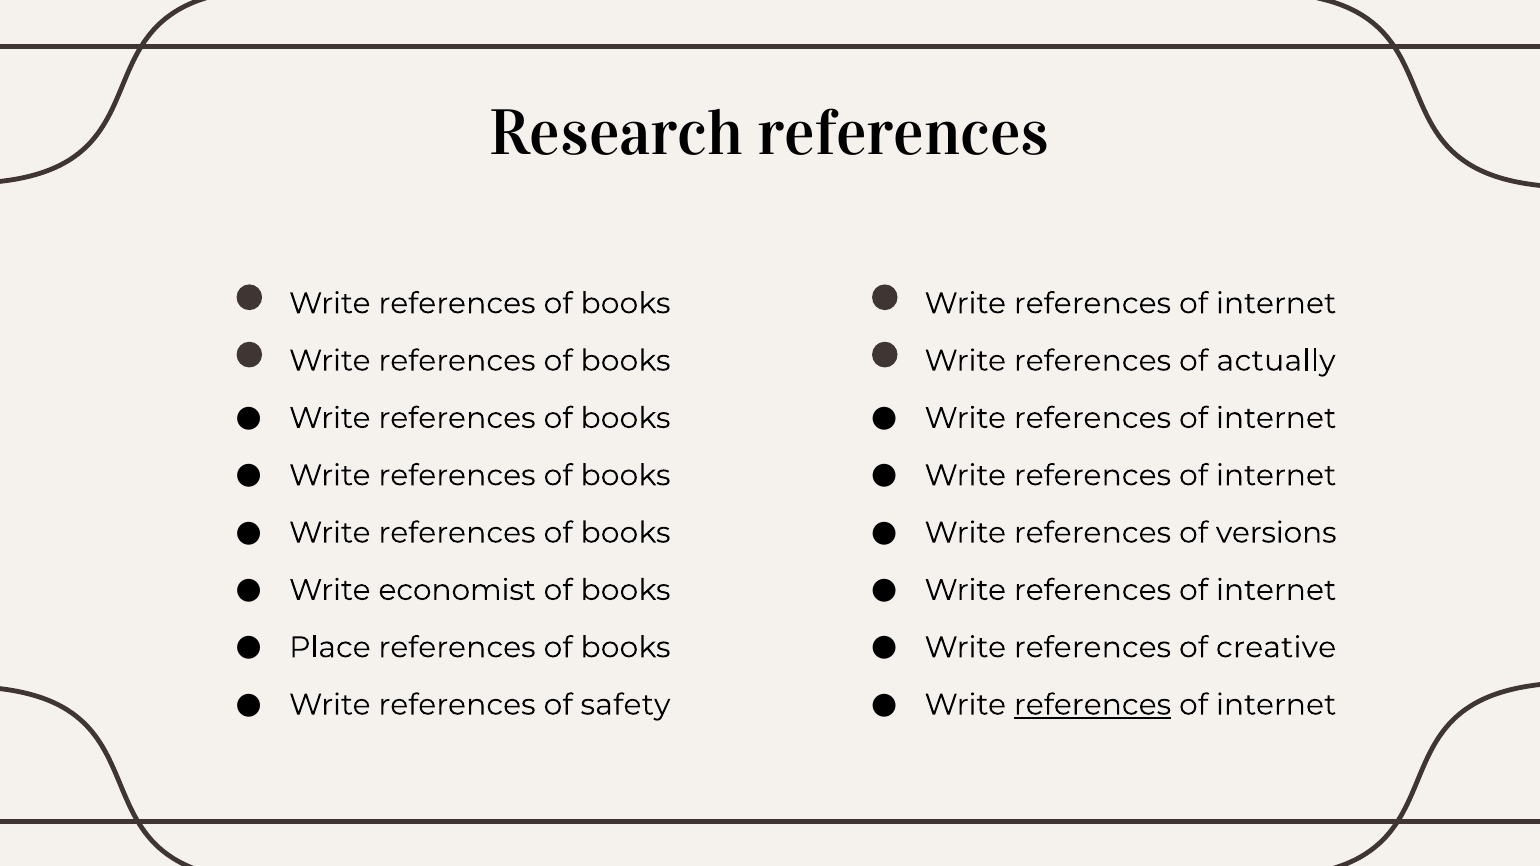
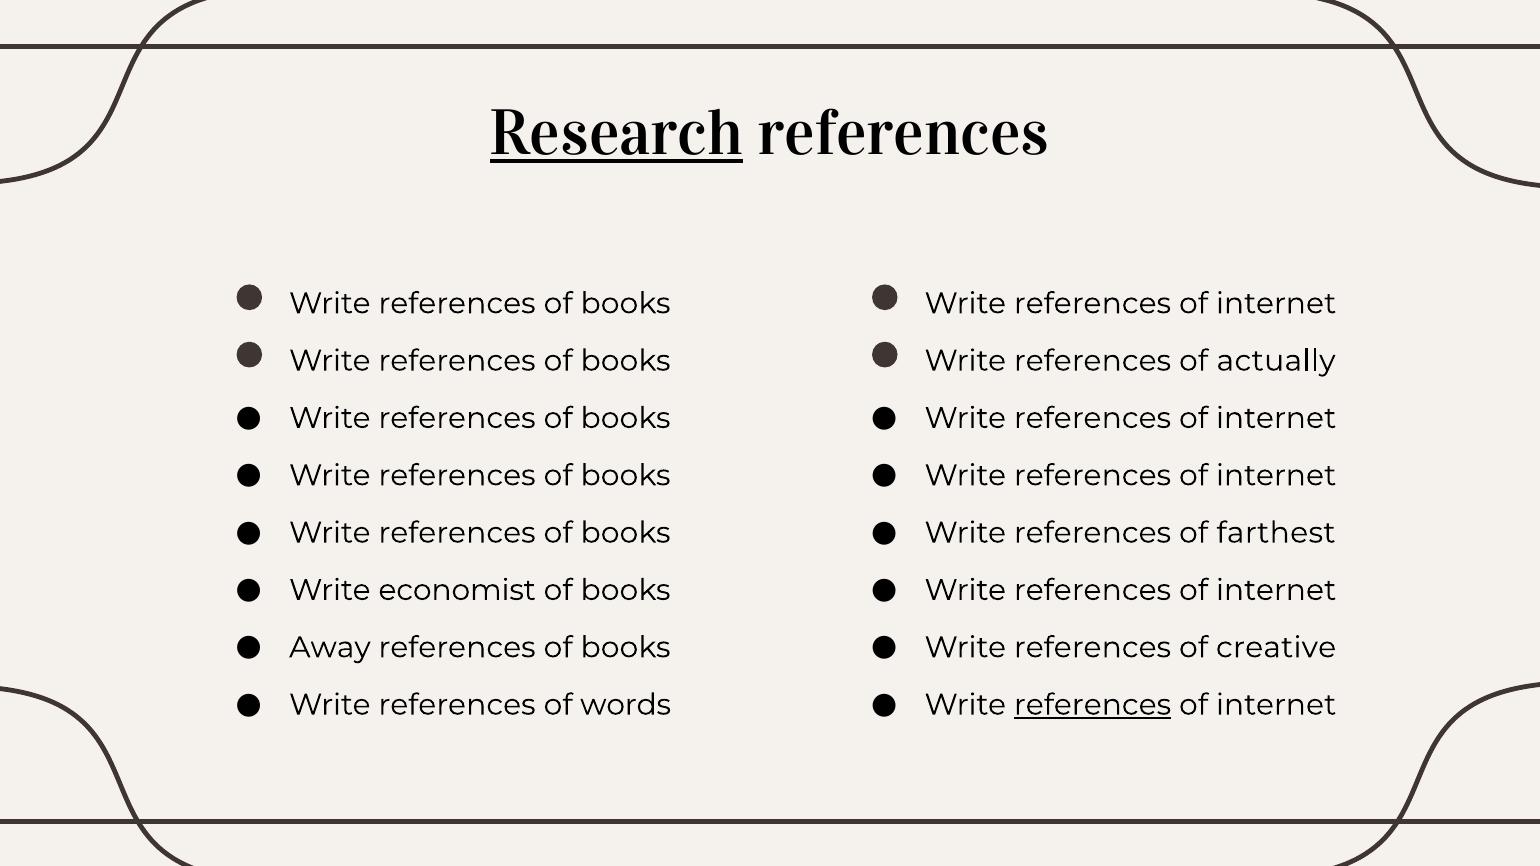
Research underline: none -> present
versions: versions -> farthest
Place: Place -> Away
safety: safety -> words
